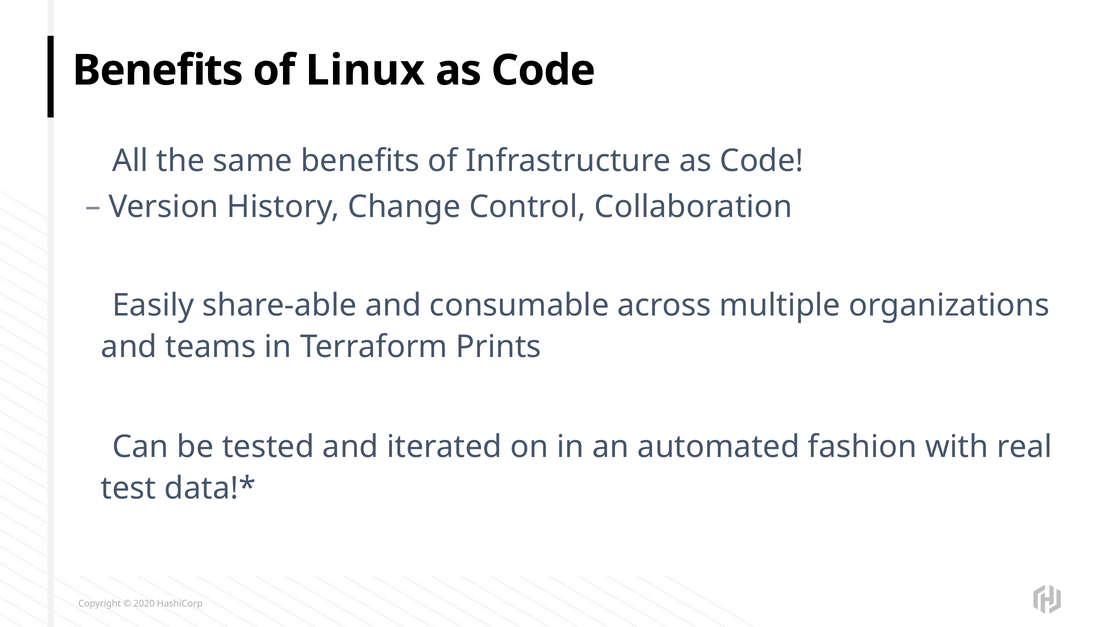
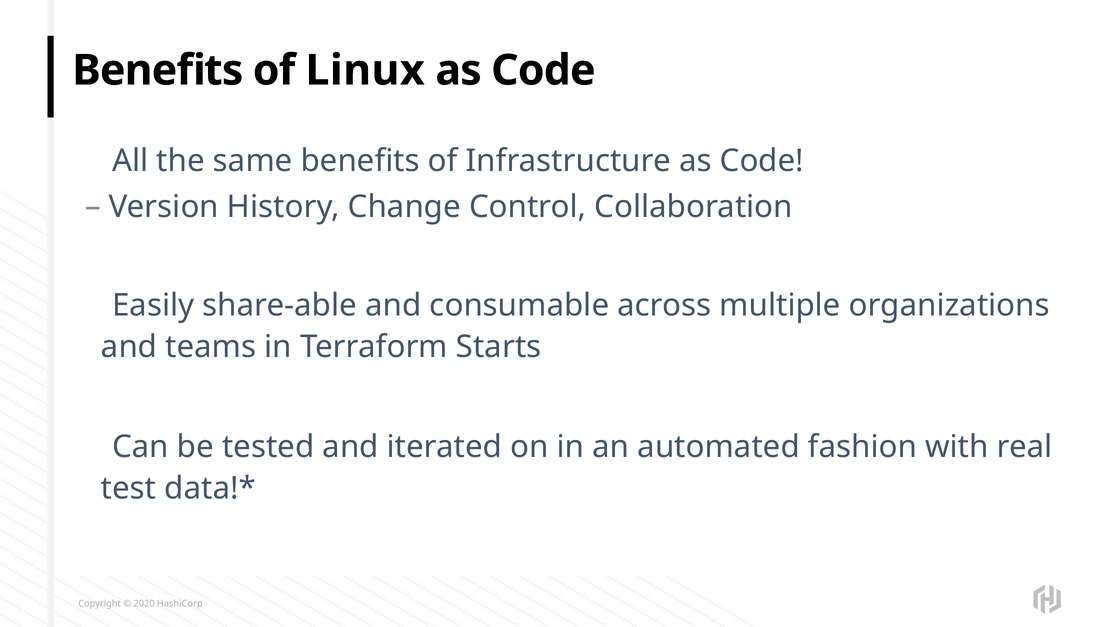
Prints: Prints -> Starts
